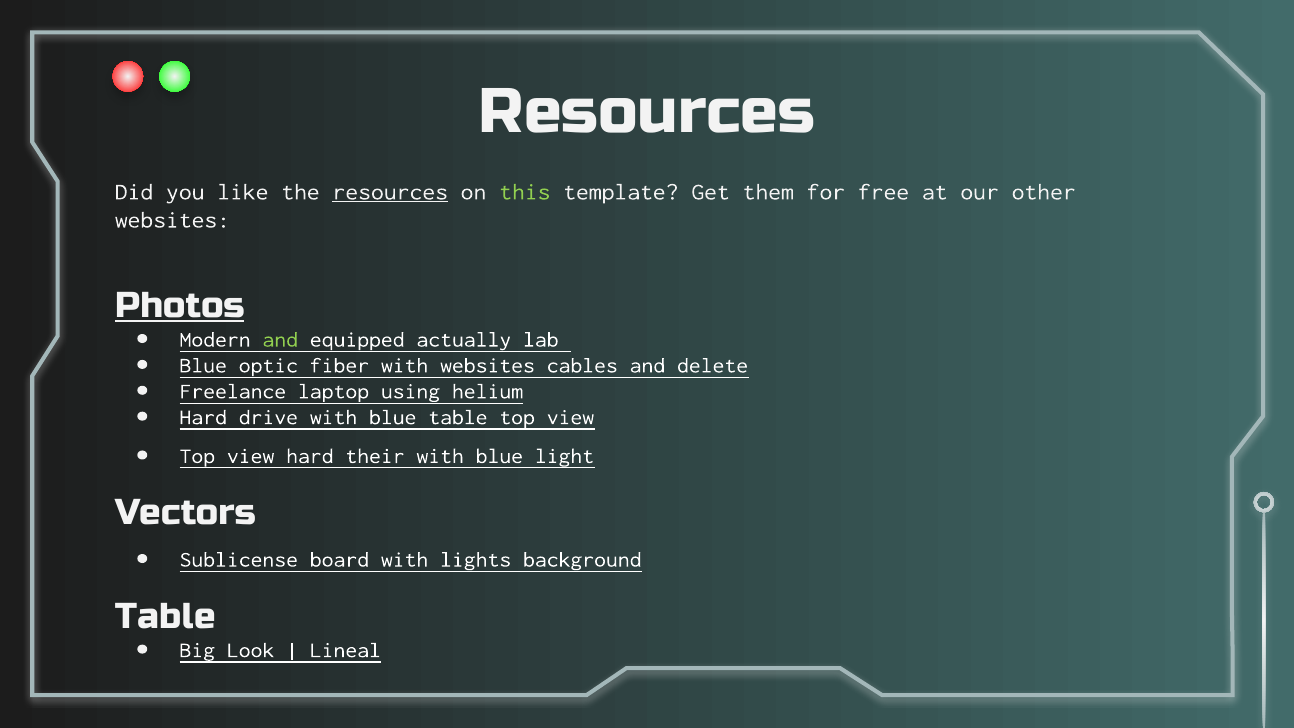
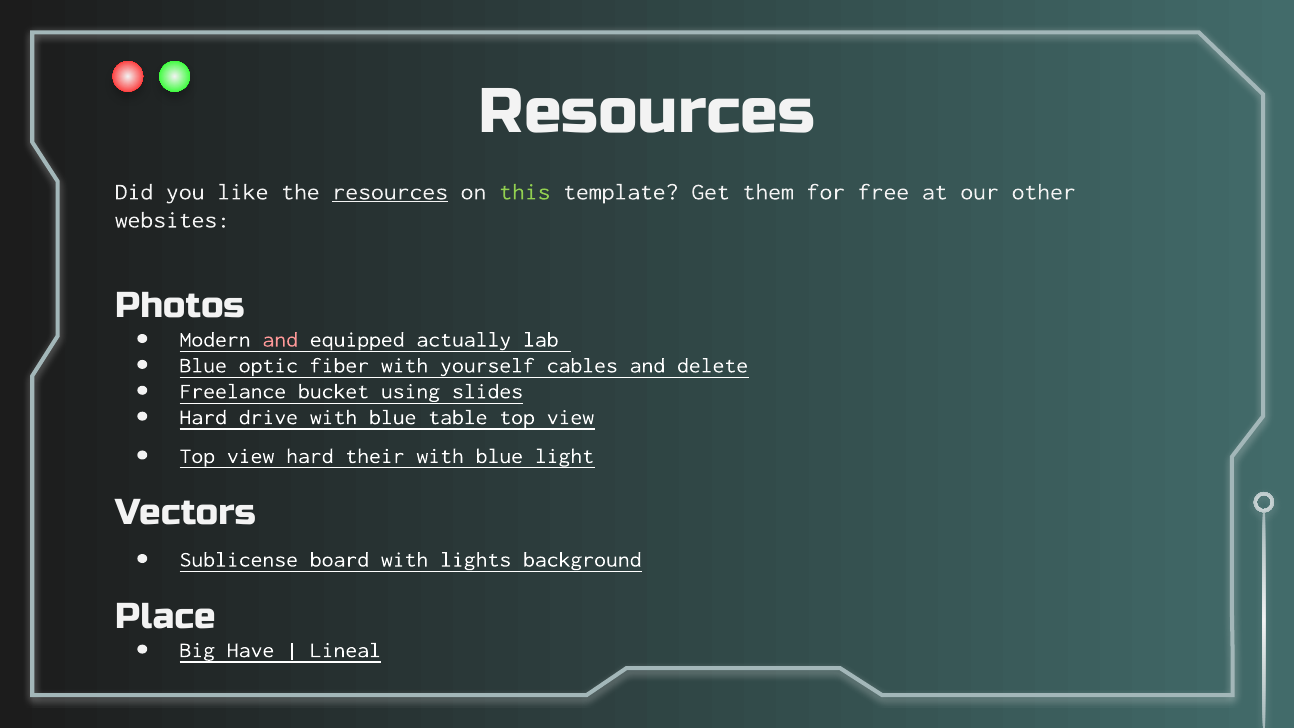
Photos underline: present -> none
and at (280, 339) colour: light green -> pink
with websites: websites -> yourself
laptop: laptop -> bucket
helium: helium -> slides
Table at (165, 616): Table -> Place
Look: Look -> Have
